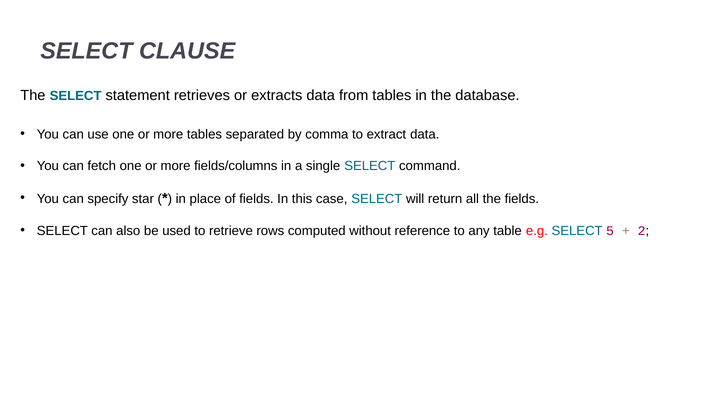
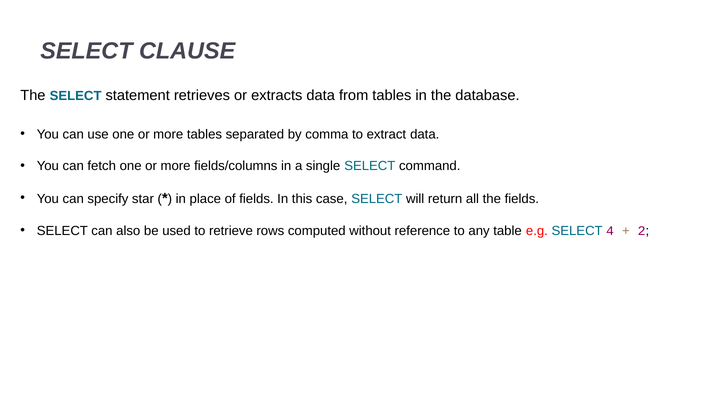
5: 5 -> 4
